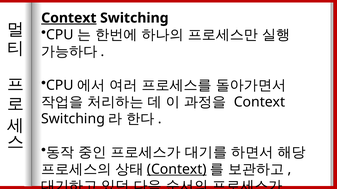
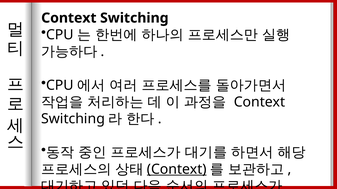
Context at (69, 18) underline: present -> none
